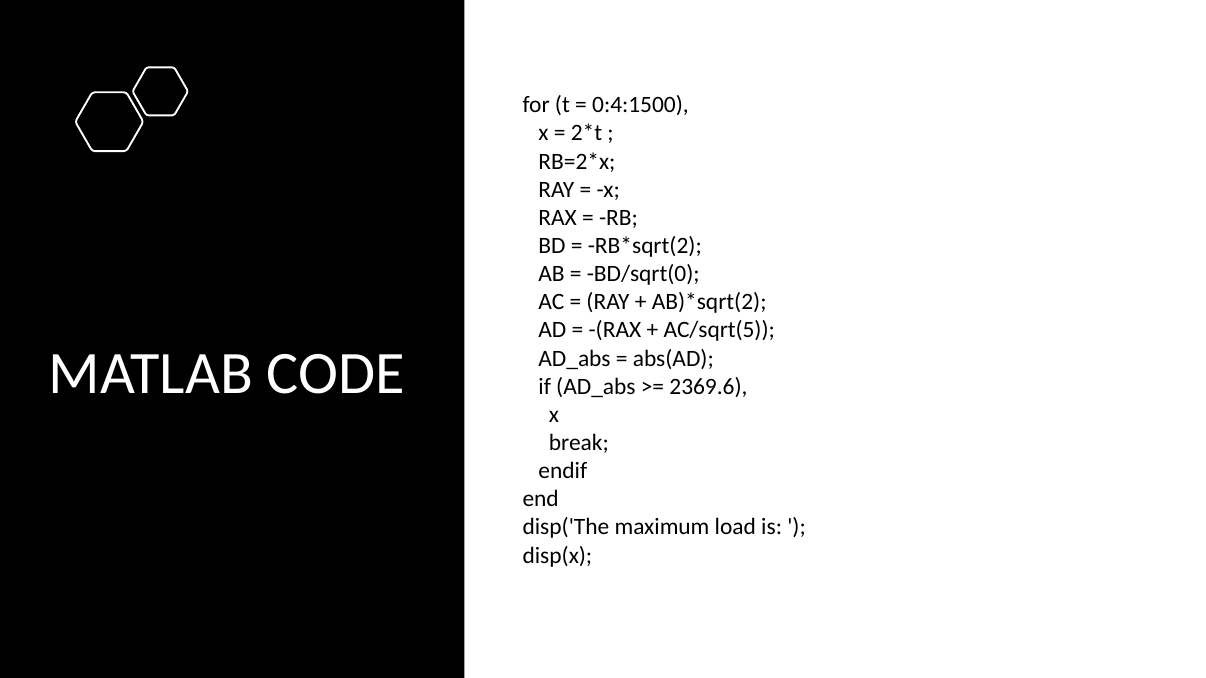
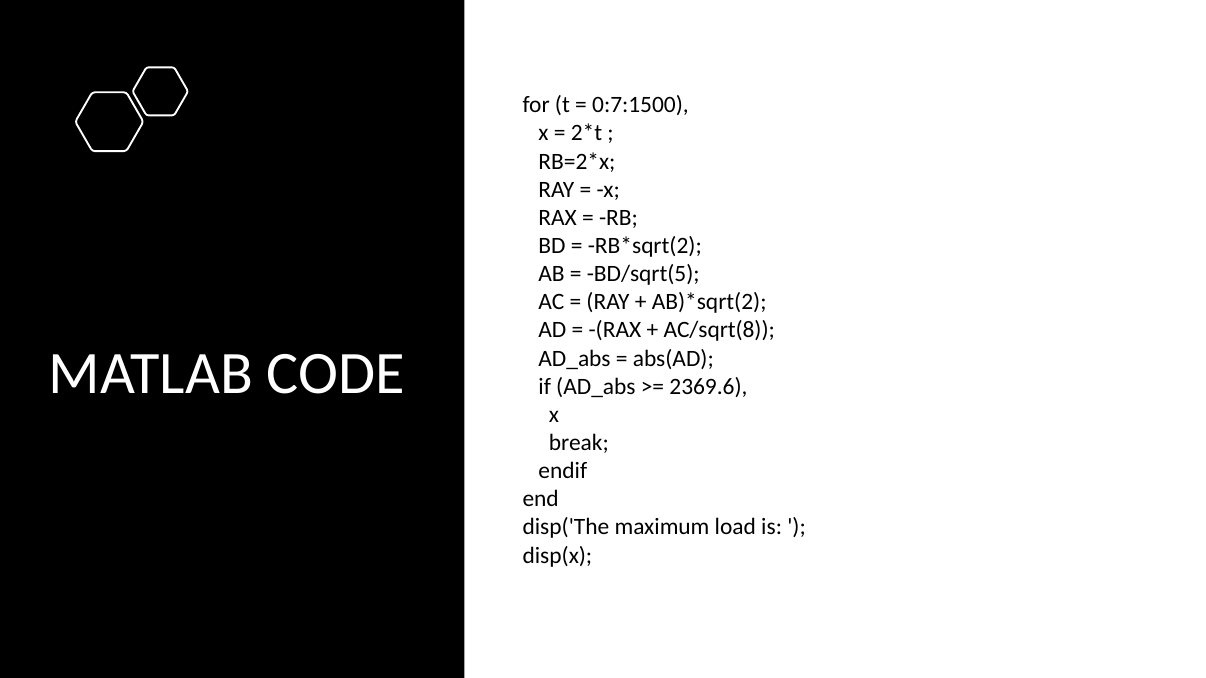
0:4:1500: 0:4:1500 -> 0:7:1500
BD/sqrt(0: BD/sqrt(0 -> BD/sqrt(5
AC/sqrt(5: AC/sqrt(5 -> AC/sqrt(8
